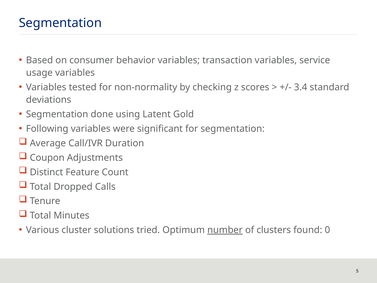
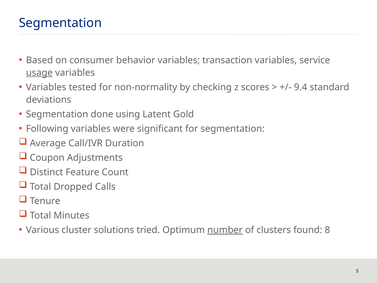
usage underline: none -> present
3.4: 3.4 -> 9.4
0: 0 -> 8
